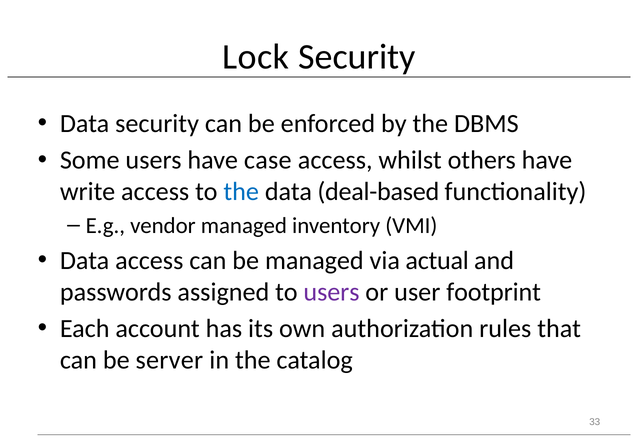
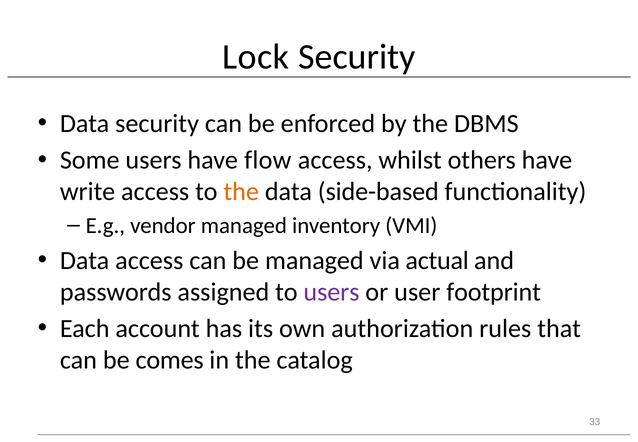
case: case -> flow
the at (241, 192) colour: blue -> orange
deal-based: deal-based -> side-based
server: server -> comes
